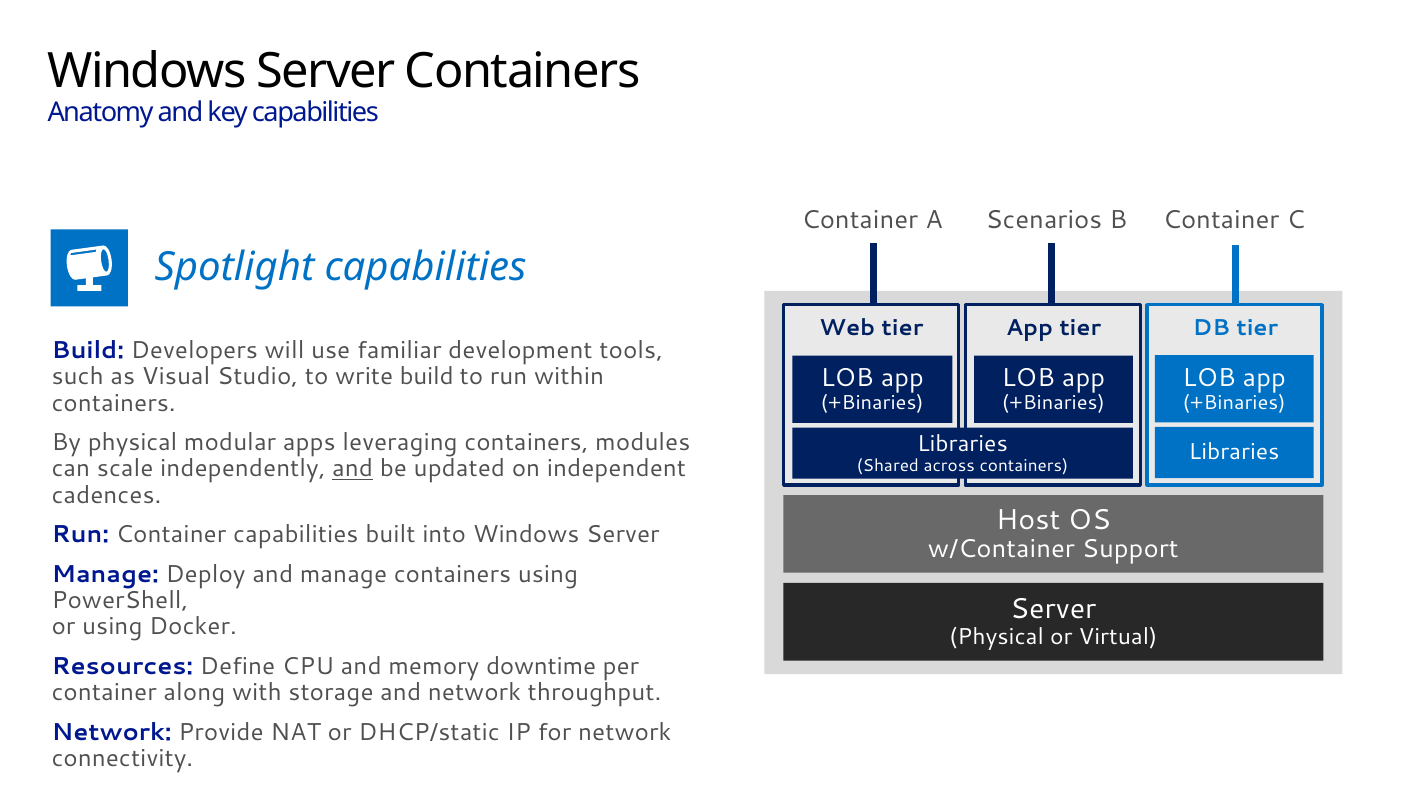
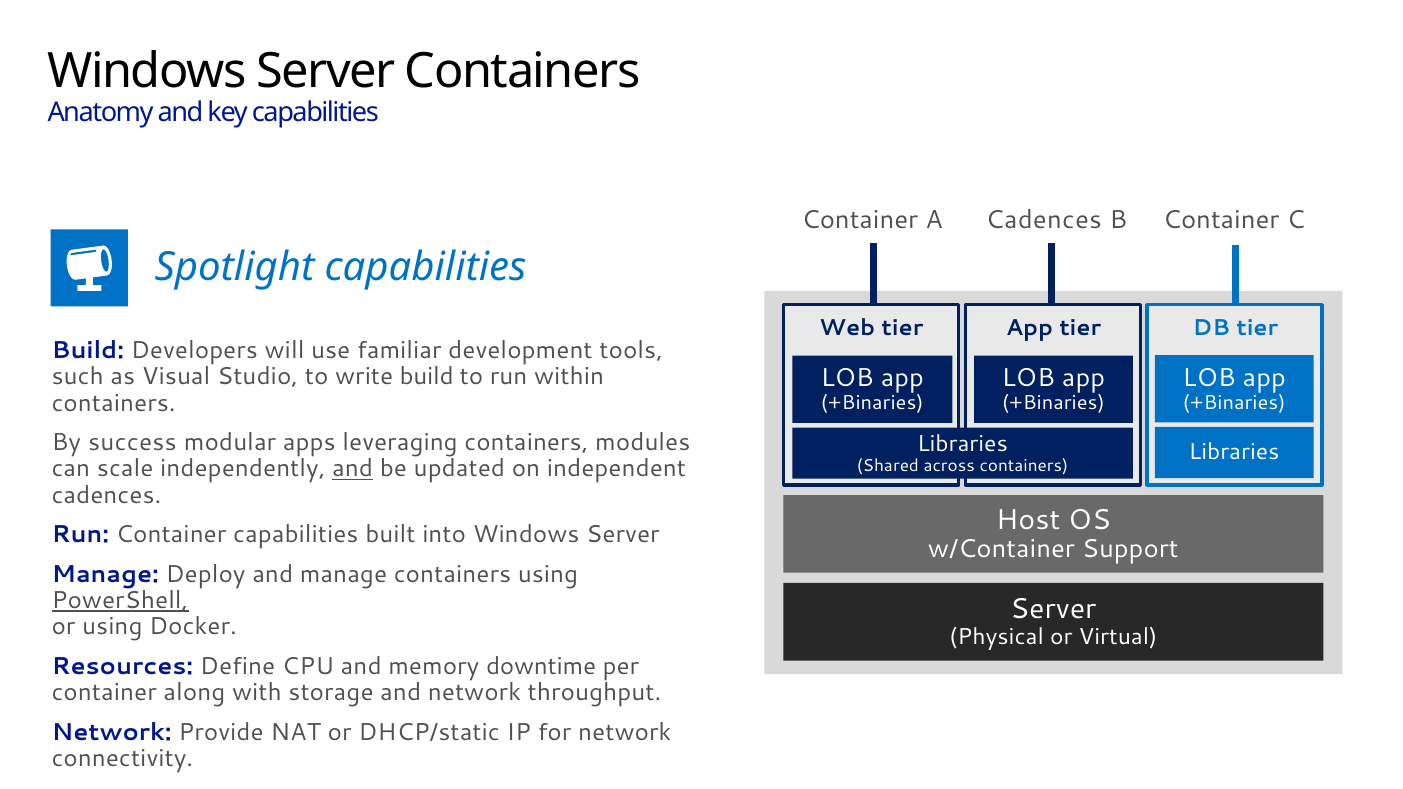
Scenarios at (1044, 220): Scenarios -> Cadences
By physical: physical -> success
PowerShell underline: none -> present
